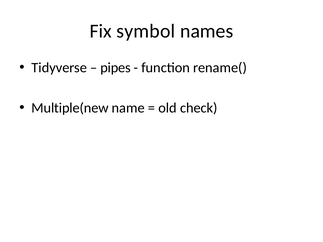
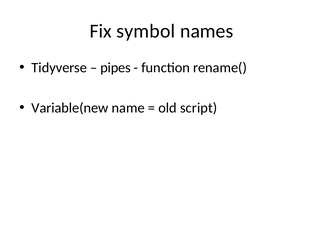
Multiple(new: Multiple(new -> Variable(new
check: check -> script
